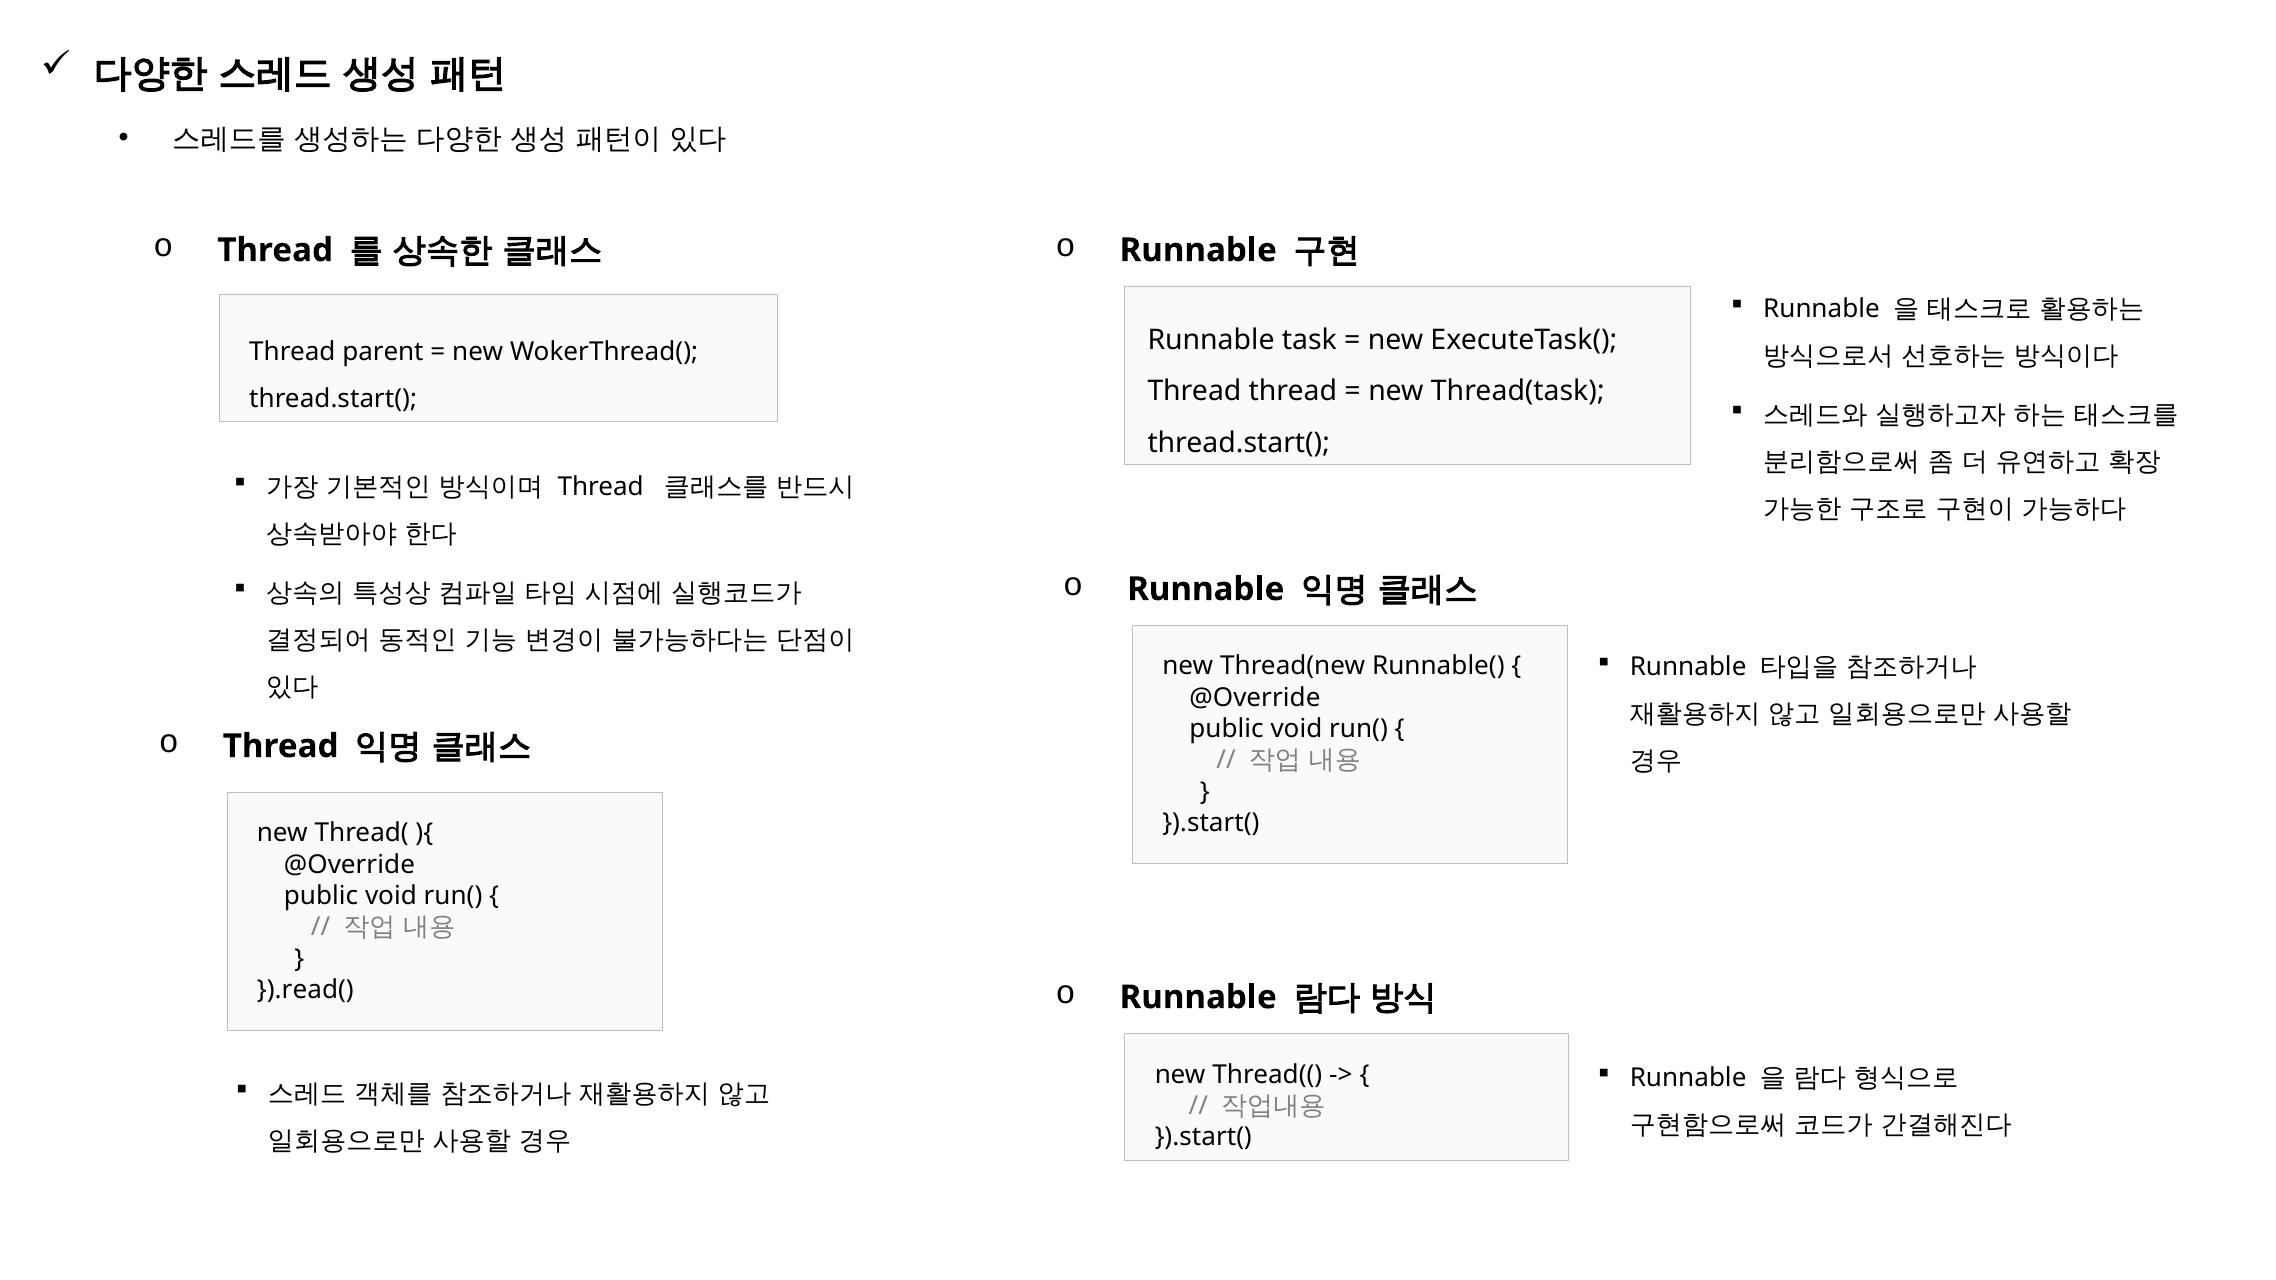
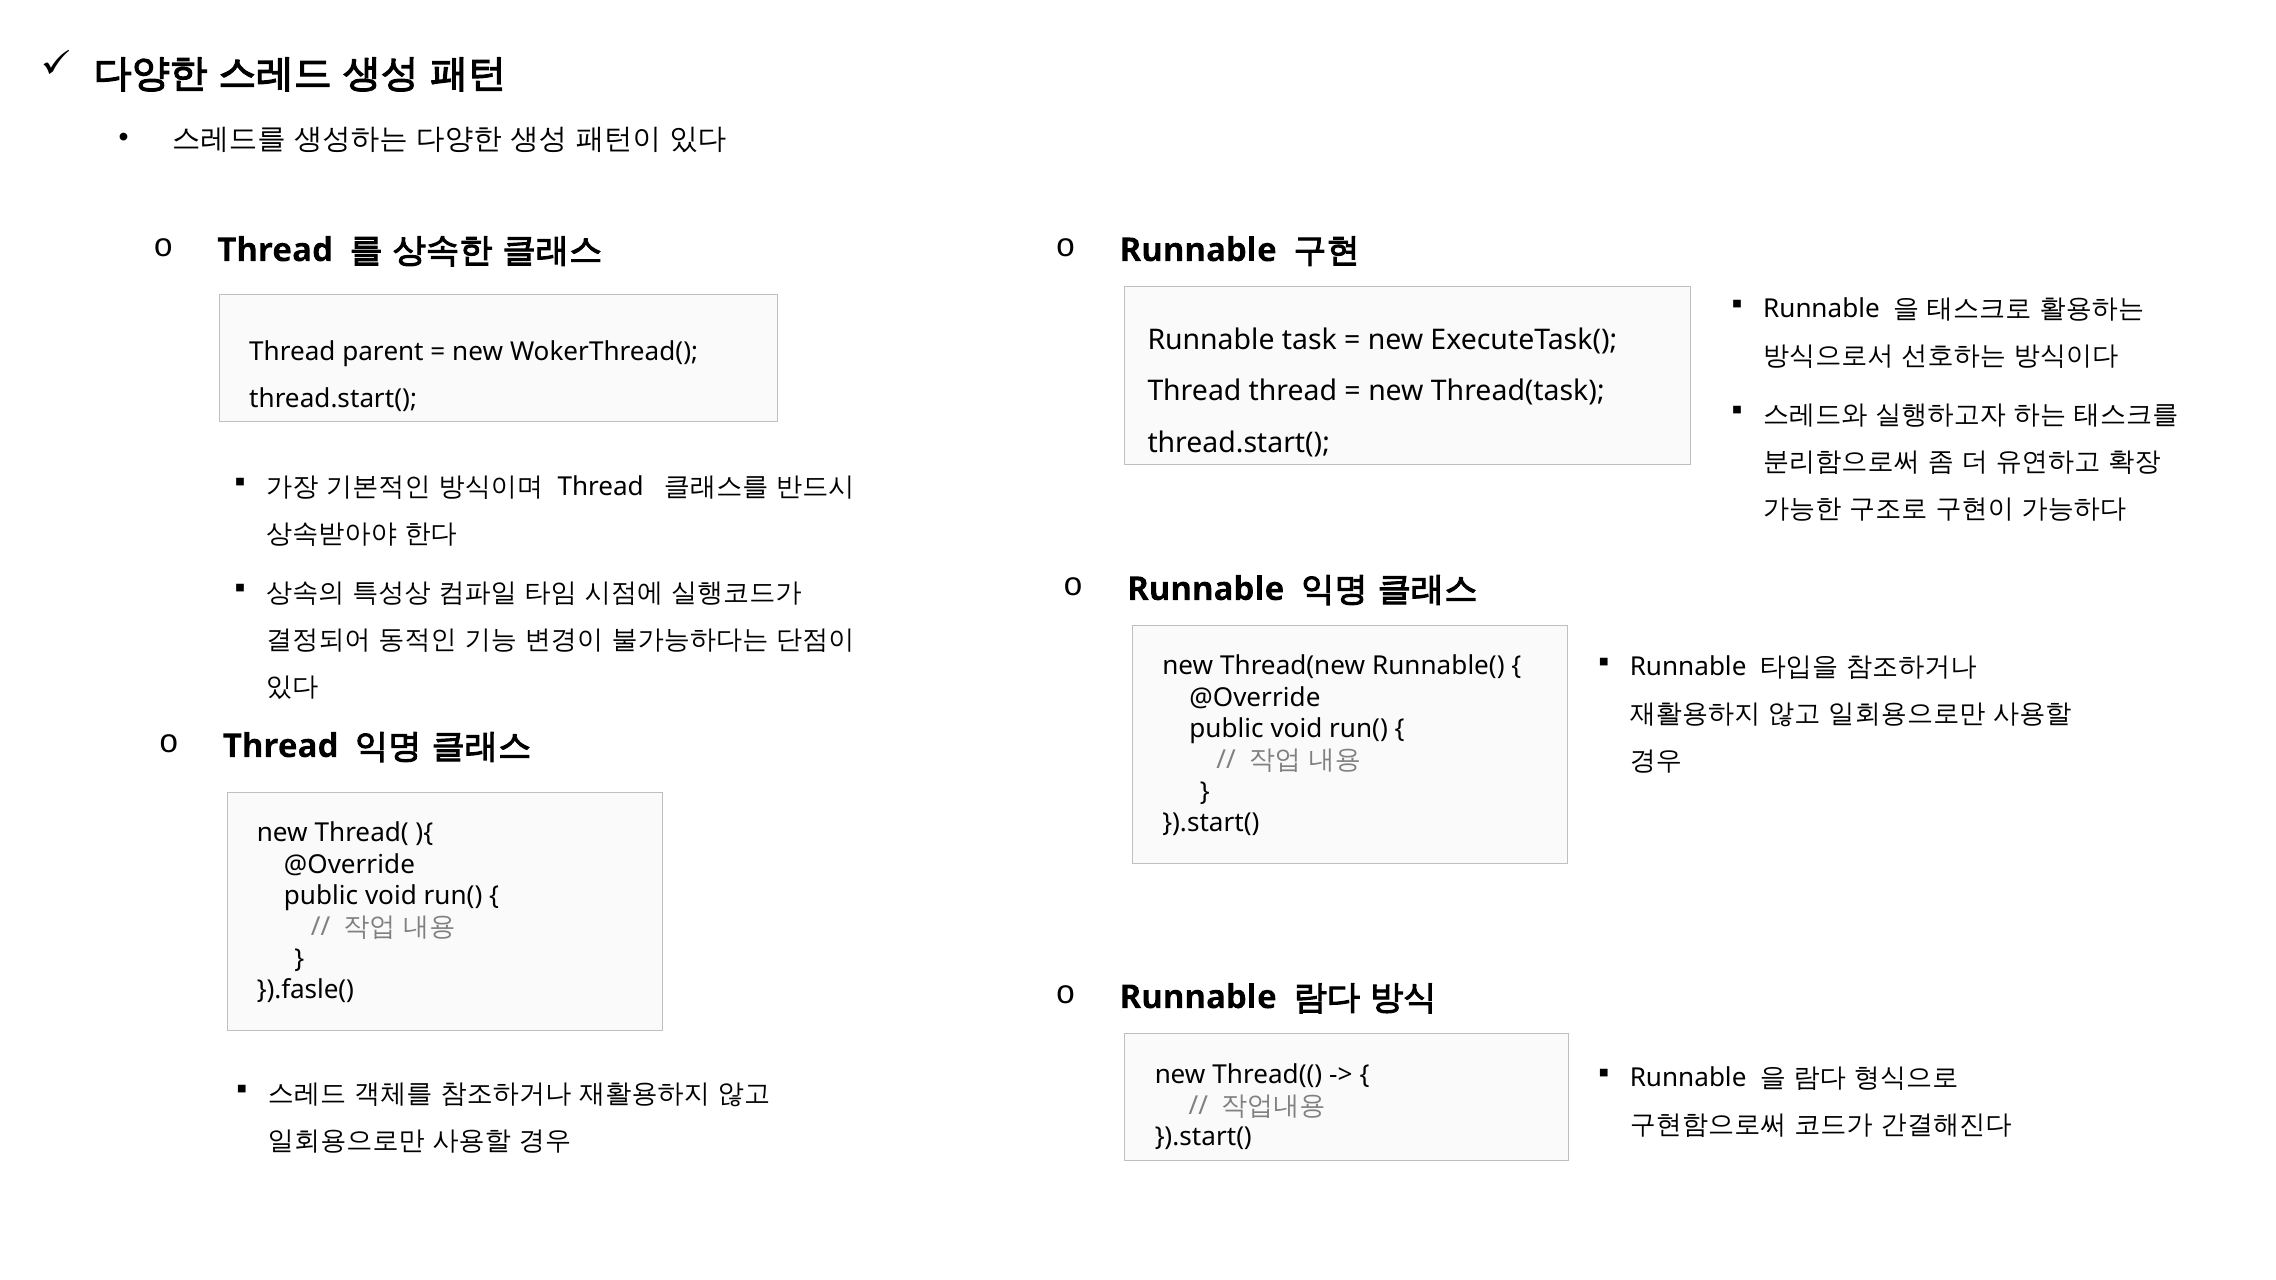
}).read(: }).read( -> }).fasle(
